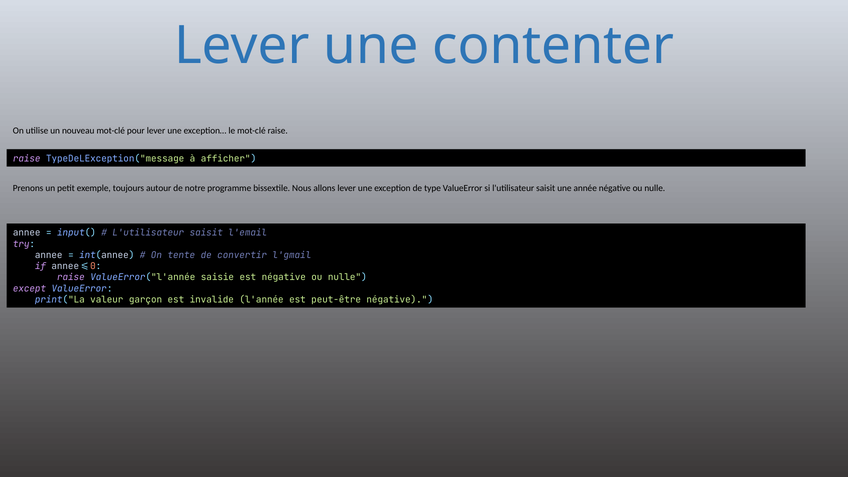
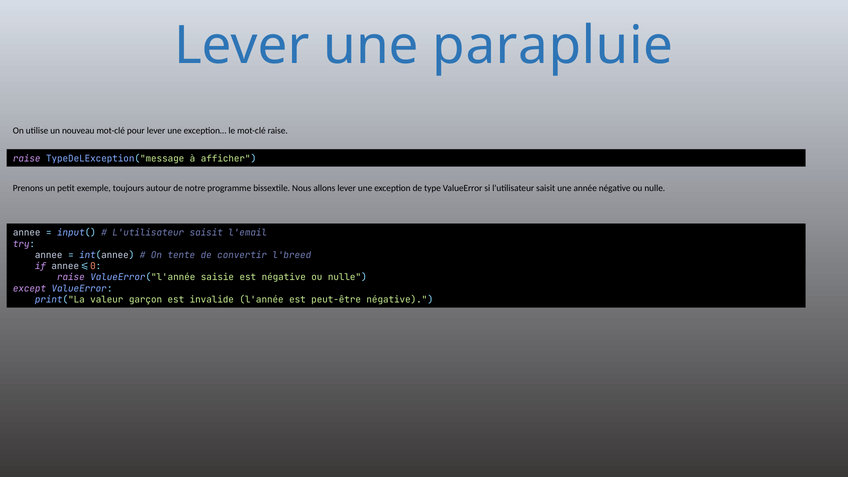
contenter: contenter -> parapluie
l'gmail: l'gmail -> l'breed
